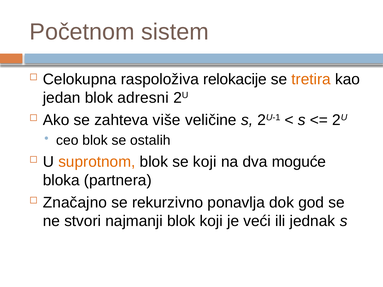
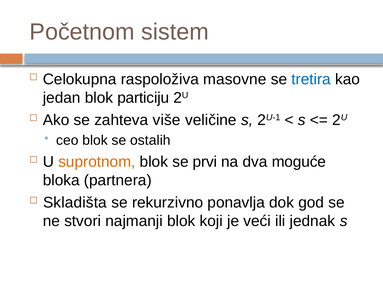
relokacije: relokacije -> masovne
tretira colour: orange -> blue
adresni: adresni -> particiju
se koji: koji -> prvi
Značajno: Značajno -> Skladišta
